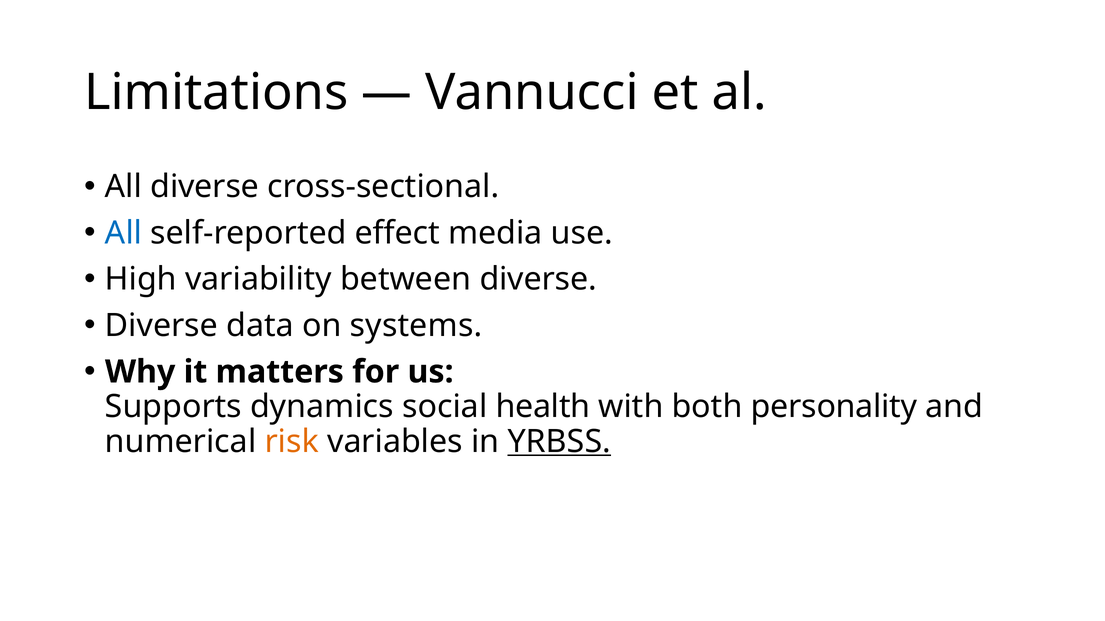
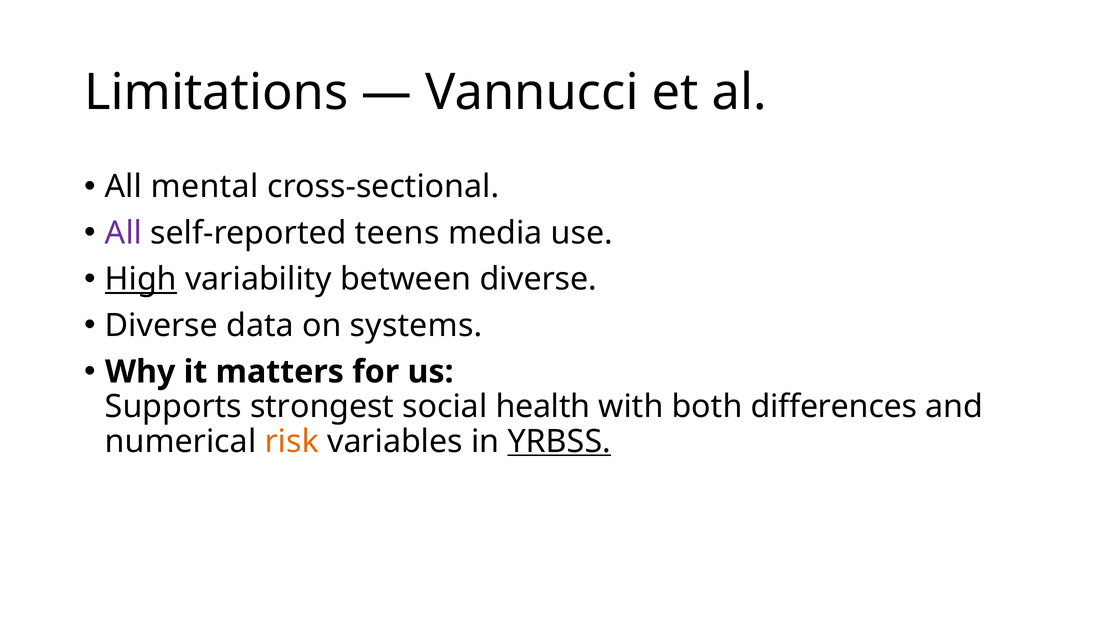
All diverse: diverse -> mental
All at (124, 233) colour: blue -> purple
effect: effect -> teens
High underline: none -> present
dynamics: dynamics -> strongest
personality: personality -> differences
